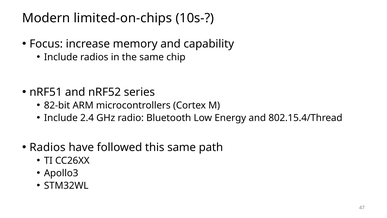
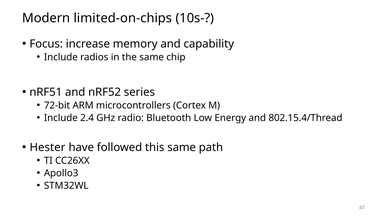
82-bit: 82-bit -> 72-bit
Radios at (47, 147): Radios -> Hester
